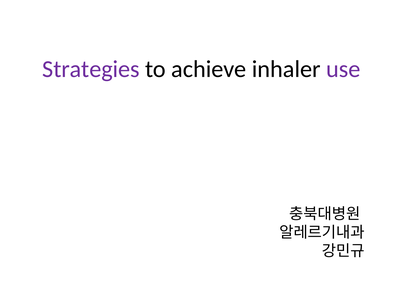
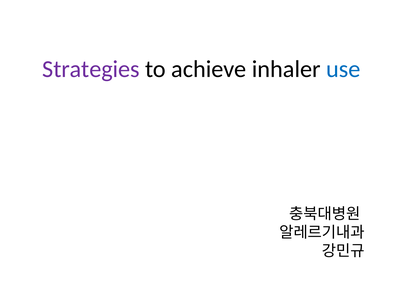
use colour: purple -> blue
